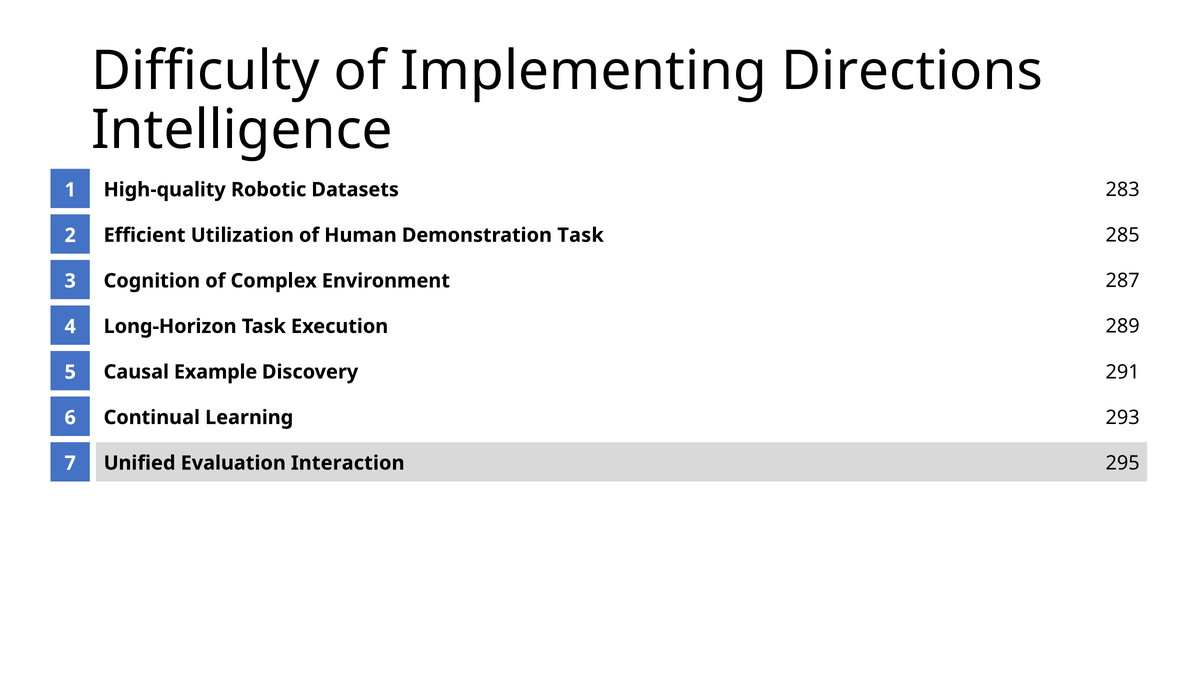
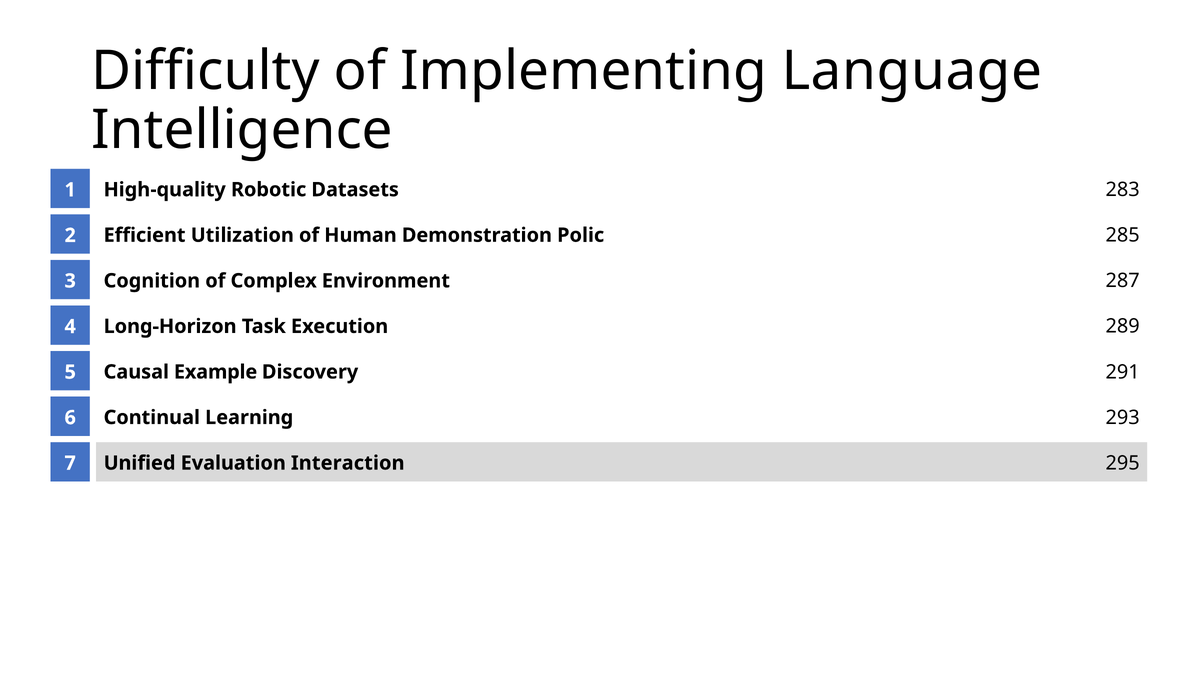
Directions: Directions -> Language
Demonstration Task: Task -> Polic
